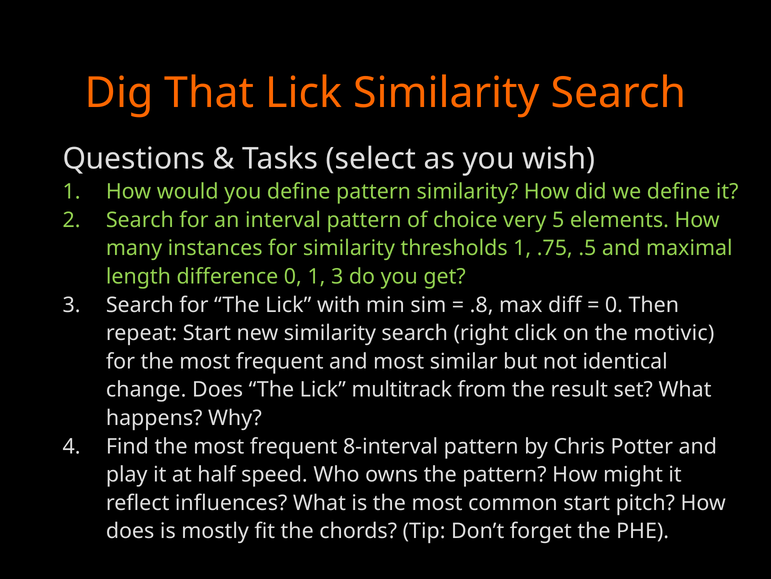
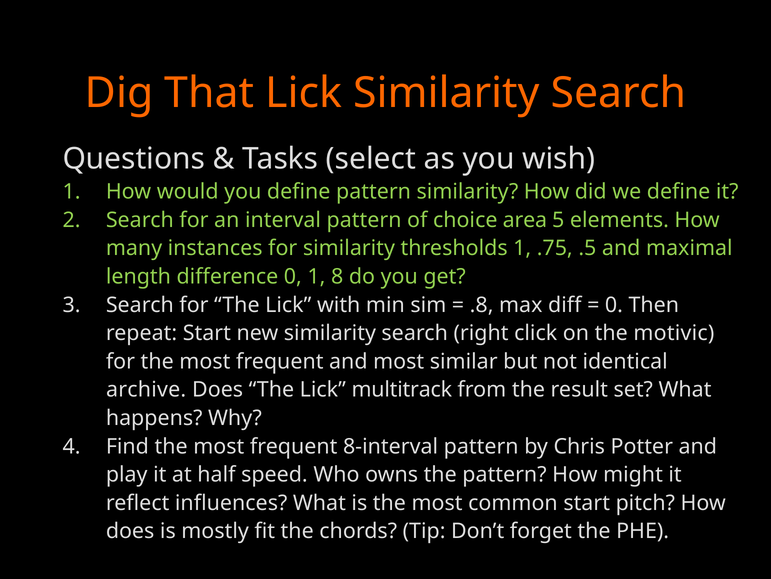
very: very -> area
1 3: 3 -> 8
change: change -> archive
